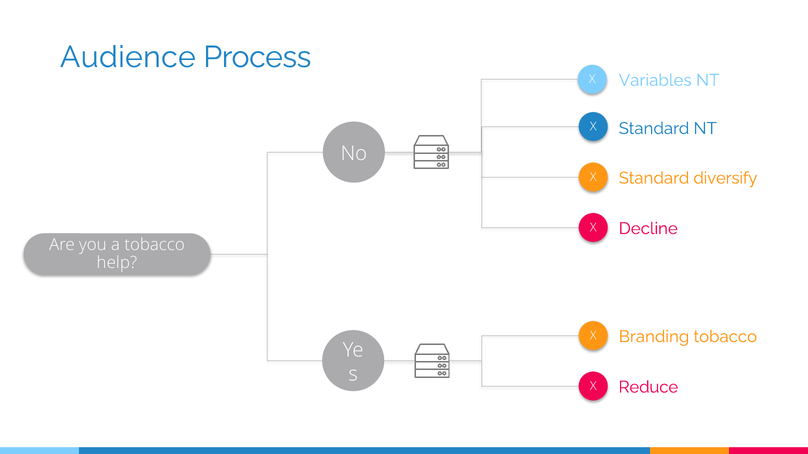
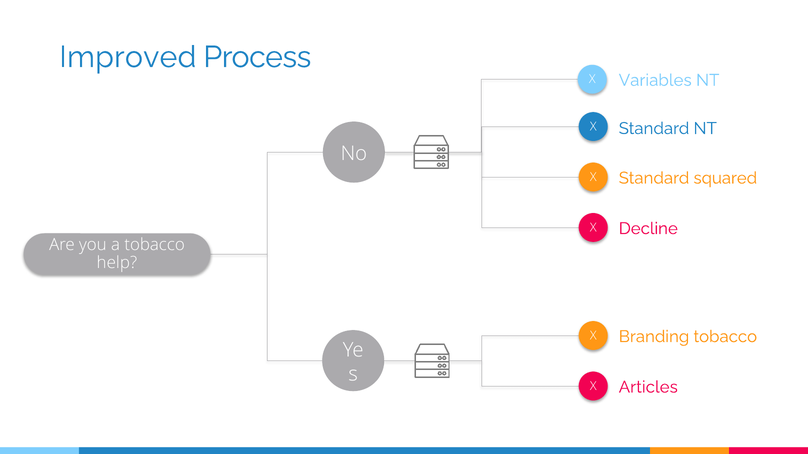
Audience: Audience -> Improved
diversify: diversify -> squared
Reduce: Reduce -> Articles
